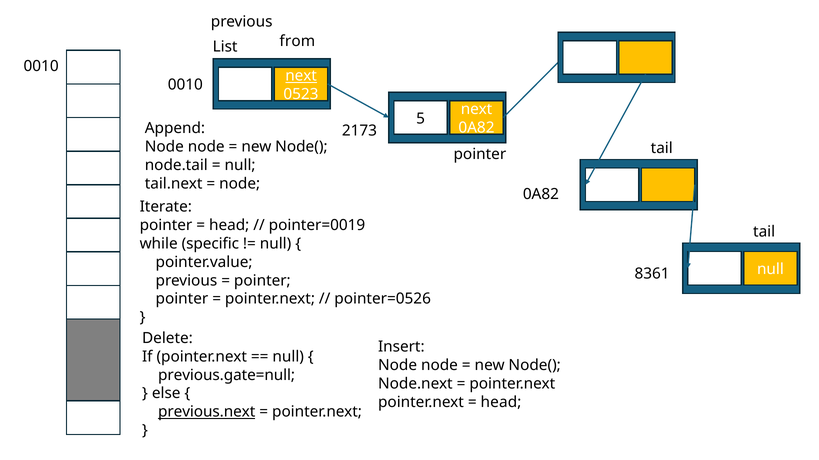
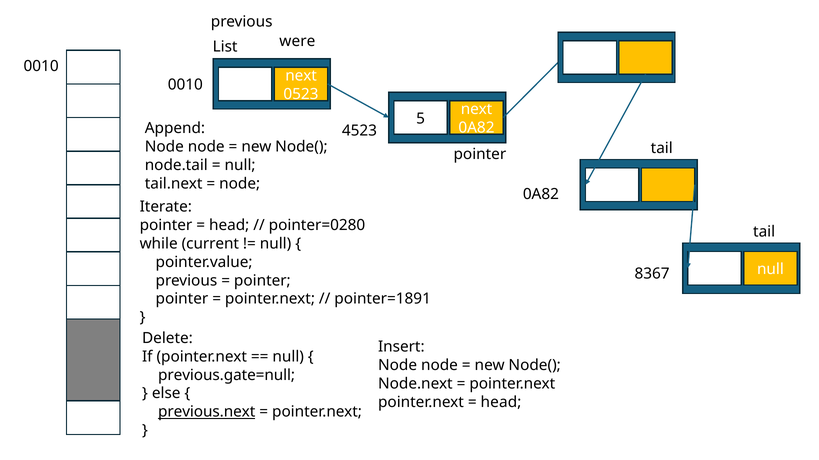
from: from -> were
next at (301, 76) underline: present -> none
2173: 2173 -> 4523
pointer=0019: pointer=0019 -> pointer=0280
specific: specific -> current
8361: 8361 -> 8367
pointer=0526: pointer=0526 -> pointer=1891
